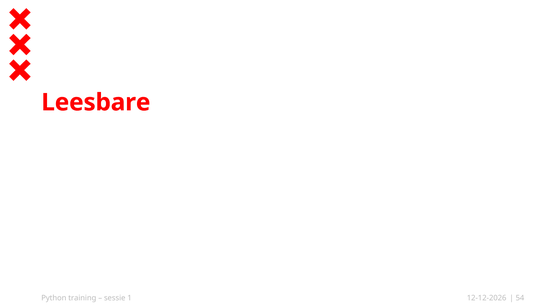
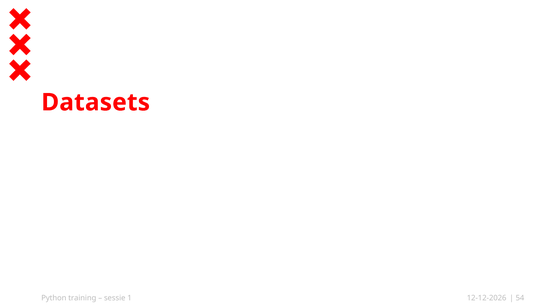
Leesbare: Leesbare -> Datasets
